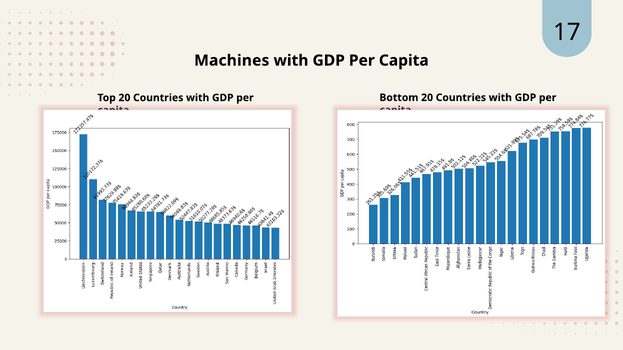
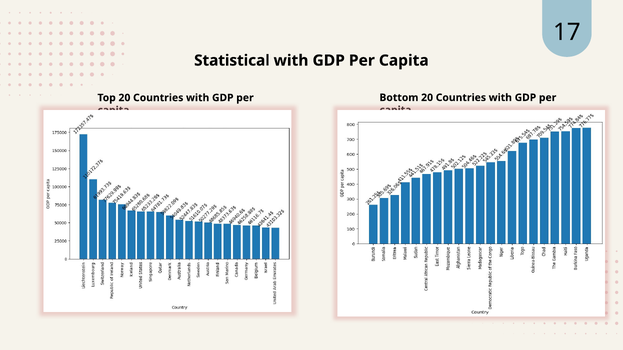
Machines: Machines -> Statistical
